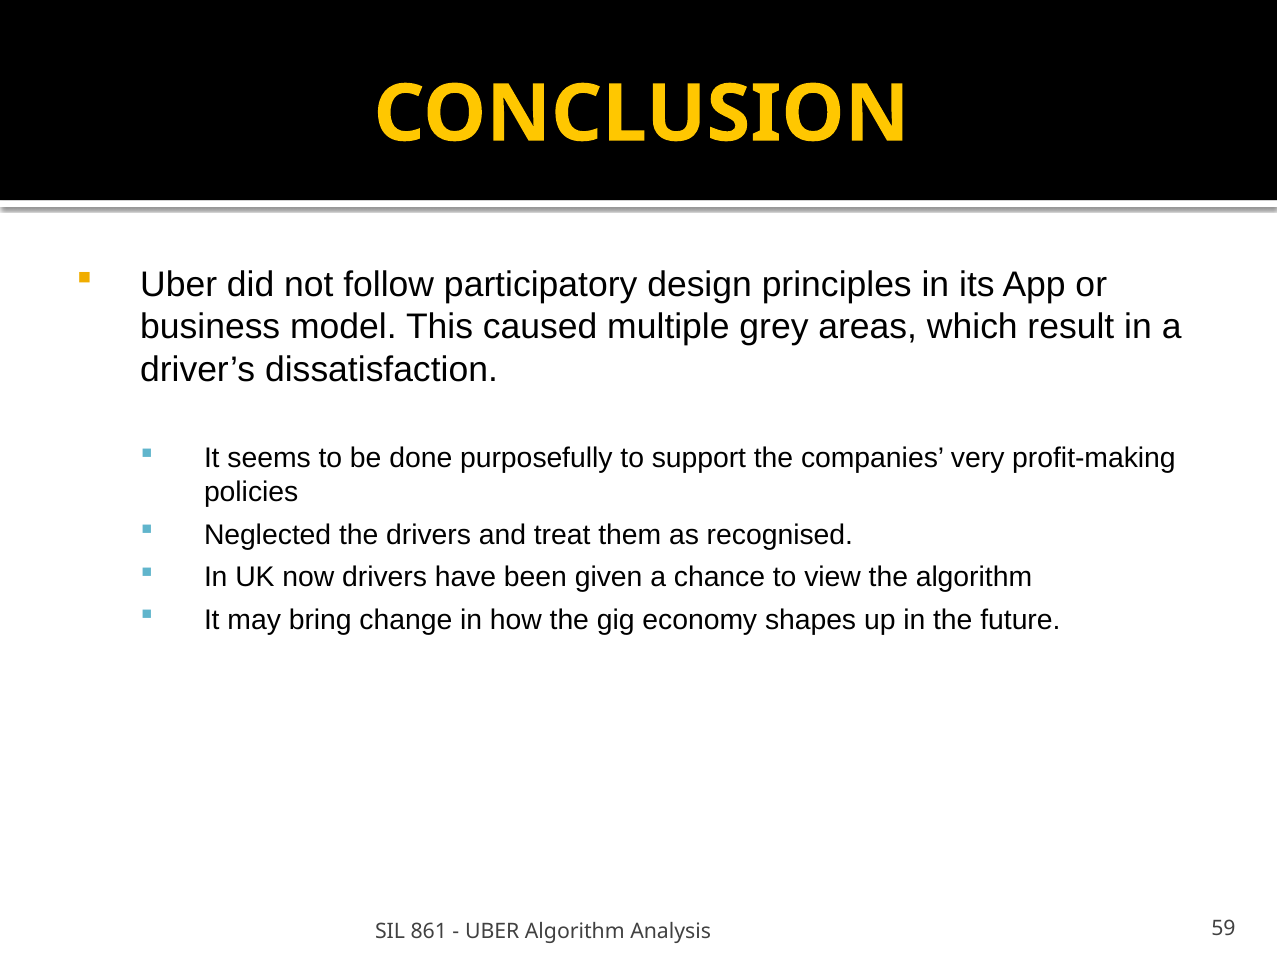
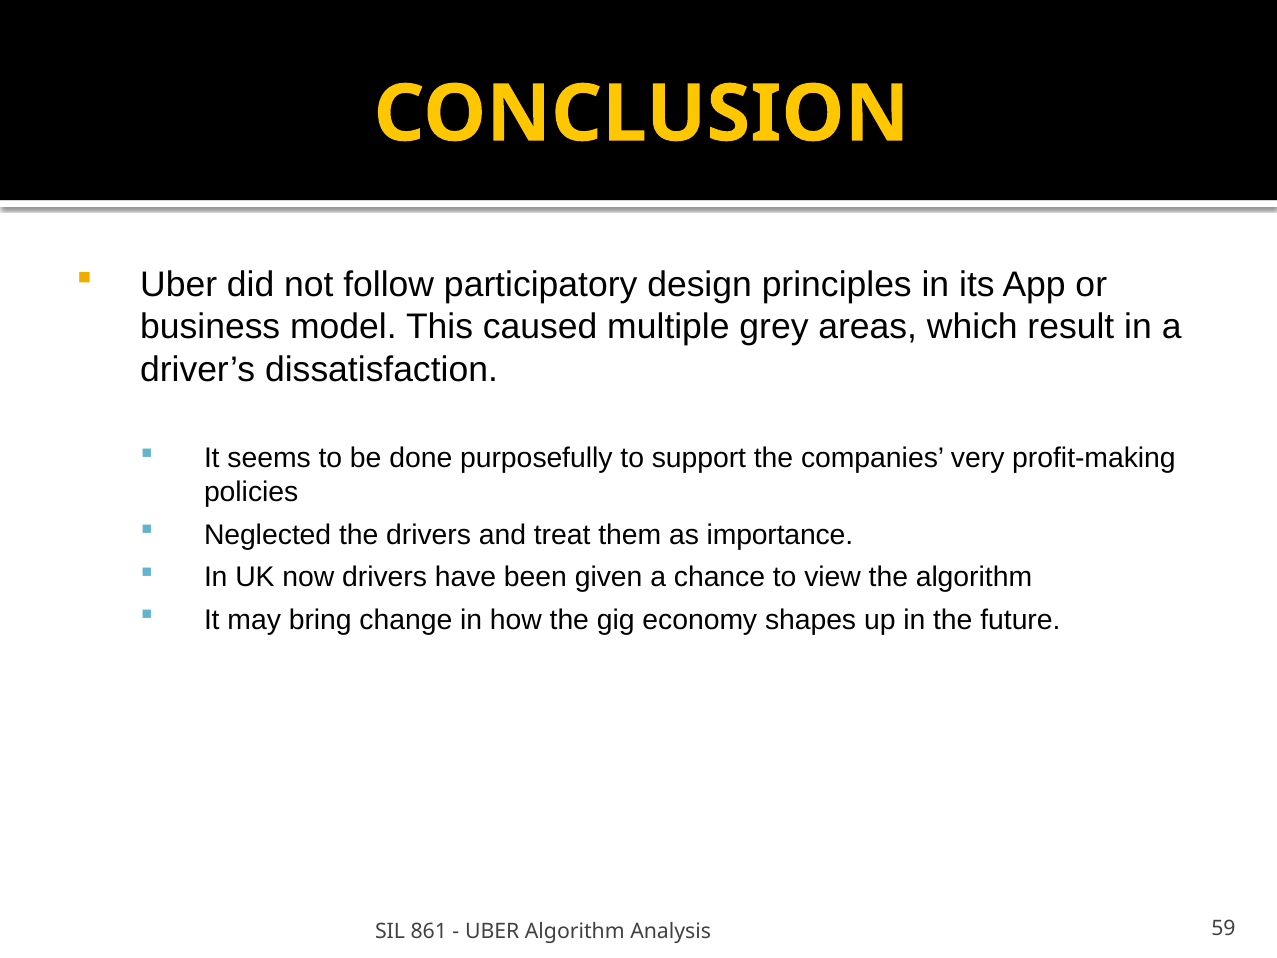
recognised: recognised -> importance
